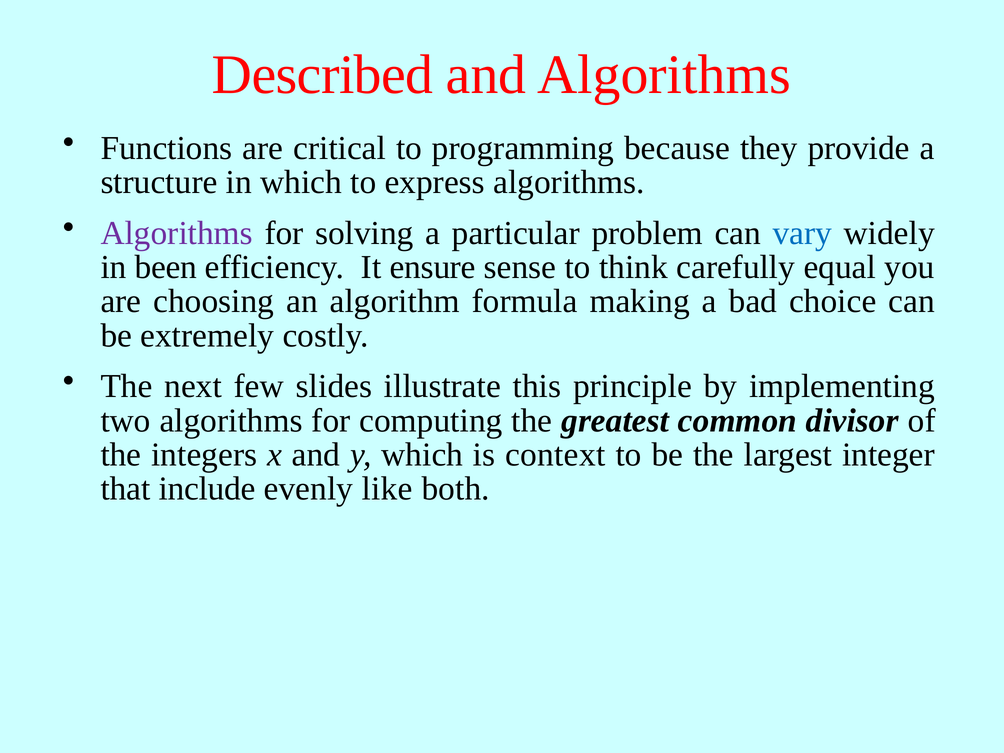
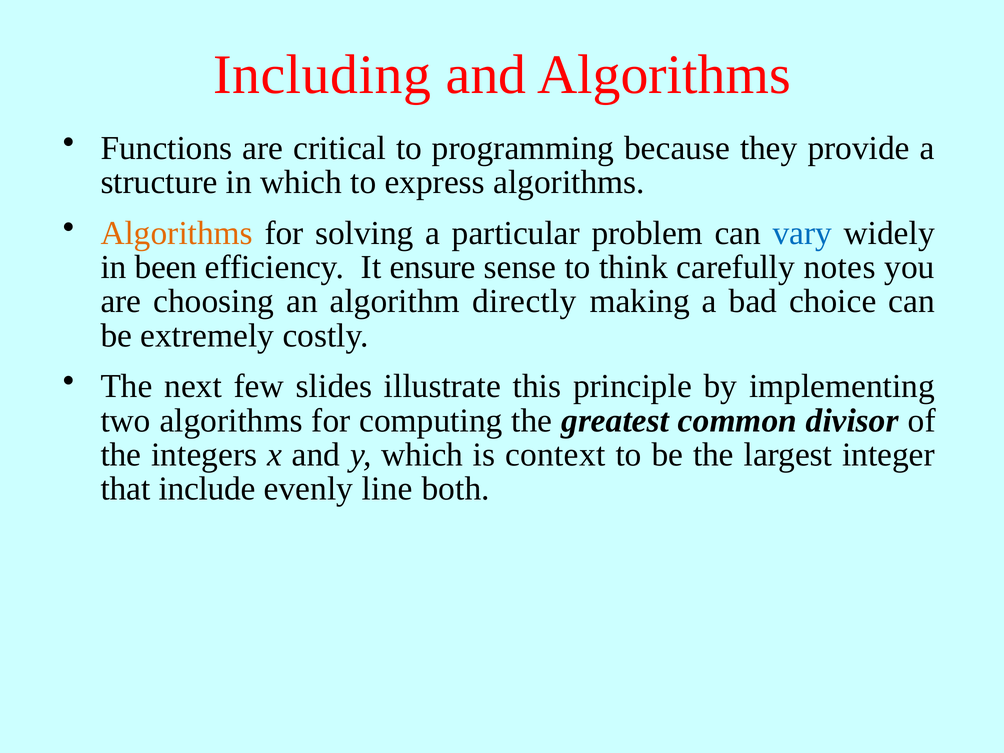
Described: Described -> Including
Algorithms at (177, 233) colour: purple -> orange
equal: equal -> notes
formula: formula -> directly
like: like -> line
